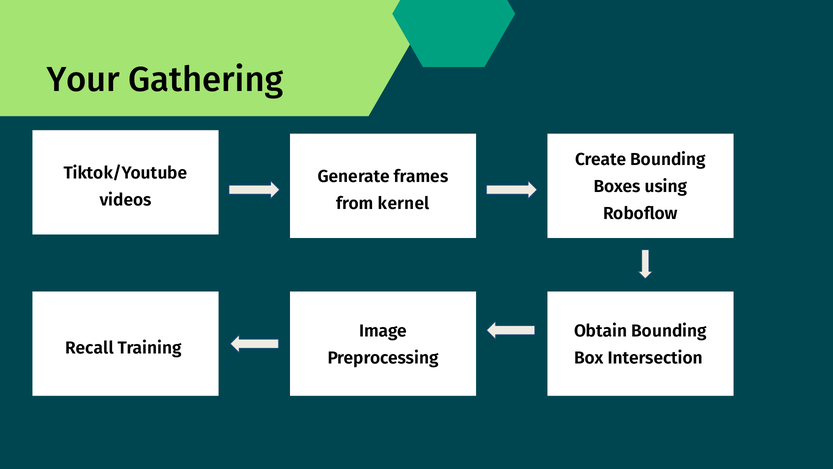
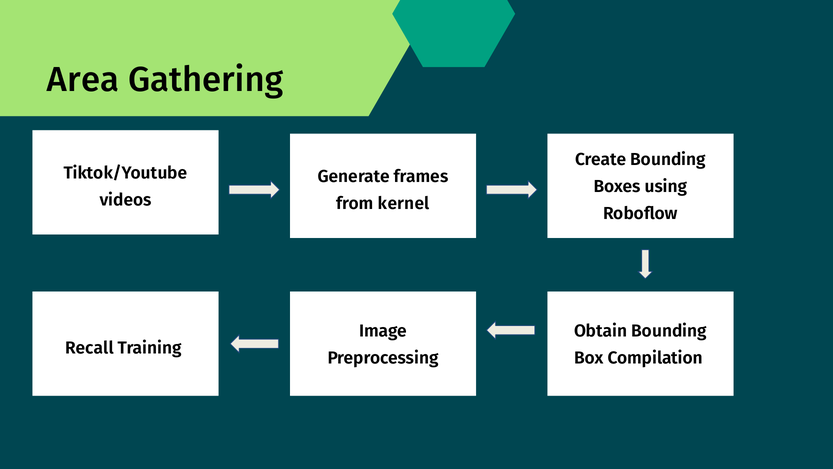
Your: Your -> Area
Intersection: Intersection -> Compilation
